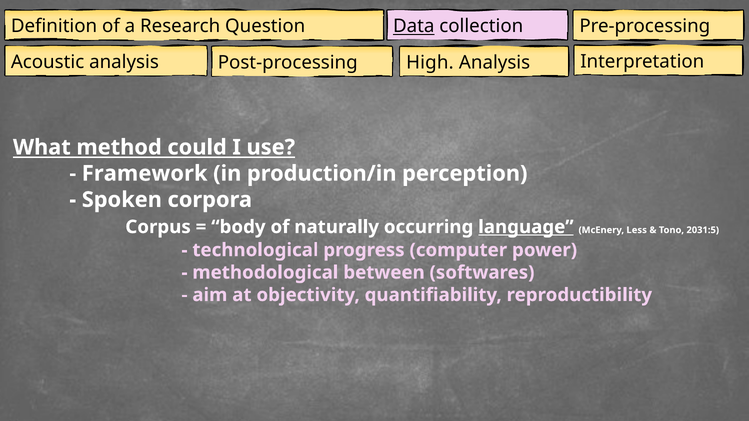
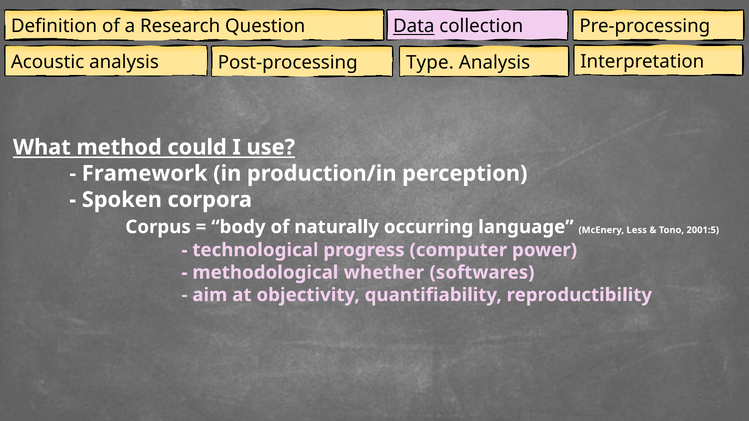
High: High -> Type
language underline: present -> none
2031:5: 2031:5 -> 2001:5
between: between -> whether
